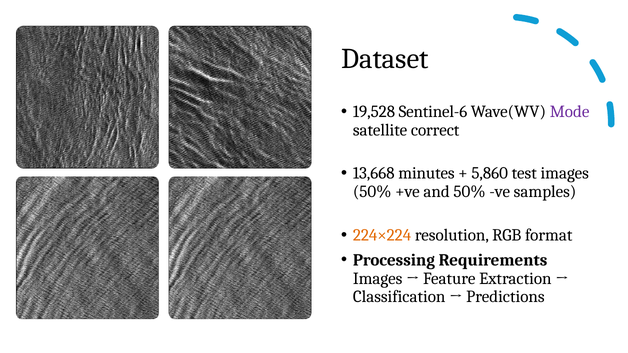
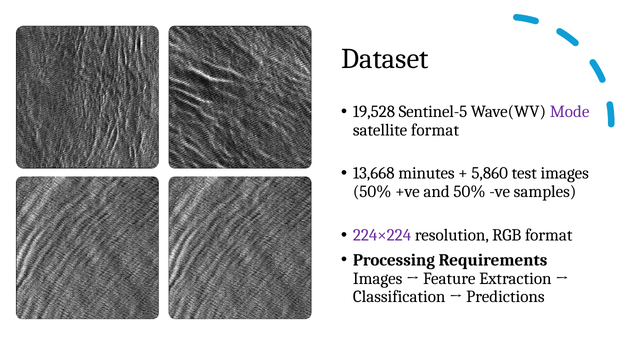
Sentinel-6: Sentinel-6 -> Sentinel-5
satellite correct: correct -> format
224×224 colour: orange -> purple
